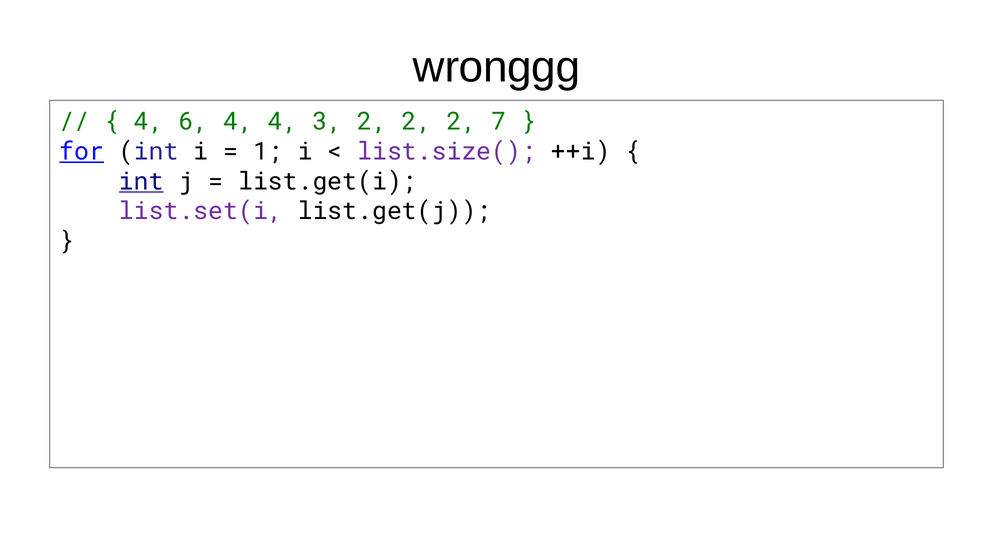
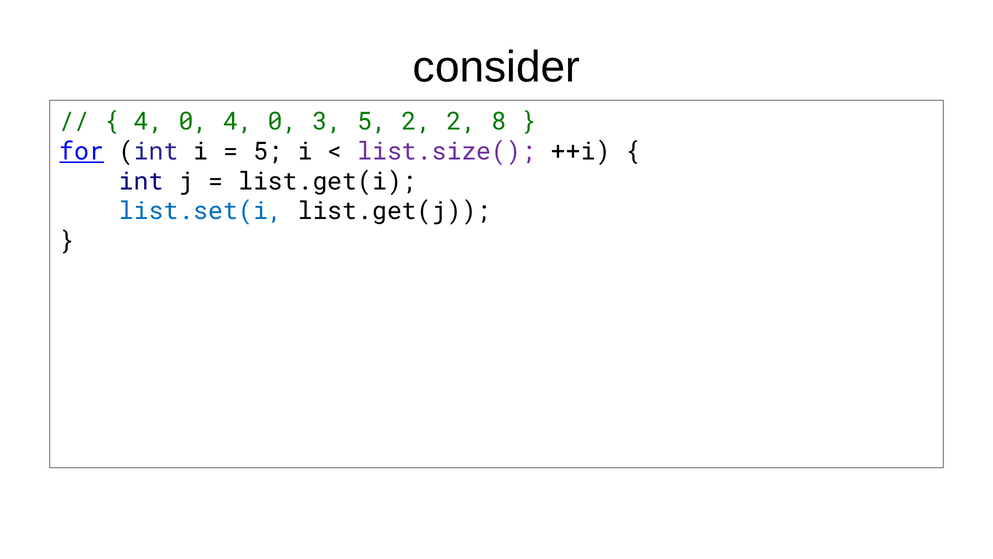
wronggg: wronggg -> consider
6 at (193, 122): 6 -> 0
4 at (283, 122): 4 -> 0
3 2: 2 -> 5
7: 7 -> 8
1 at (268, 151): 1 -> 5
int at (141, 181) underline: present -> none
list.set(i colour: purple -> blue
